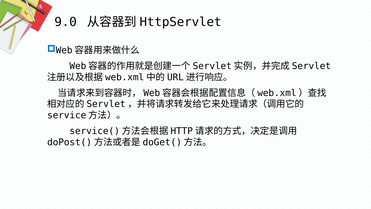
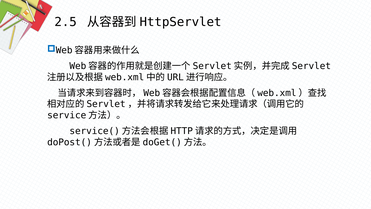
9.0: 9.0 -> 2.5
